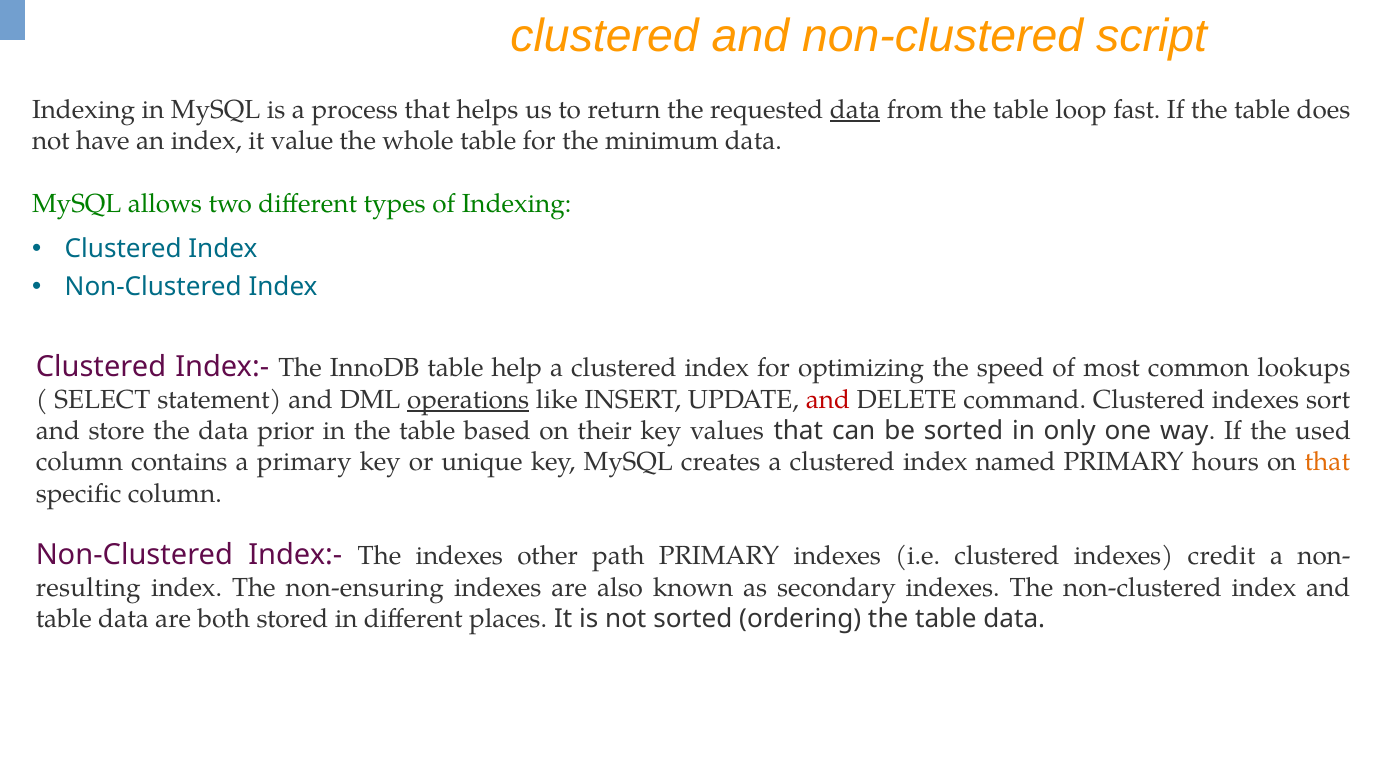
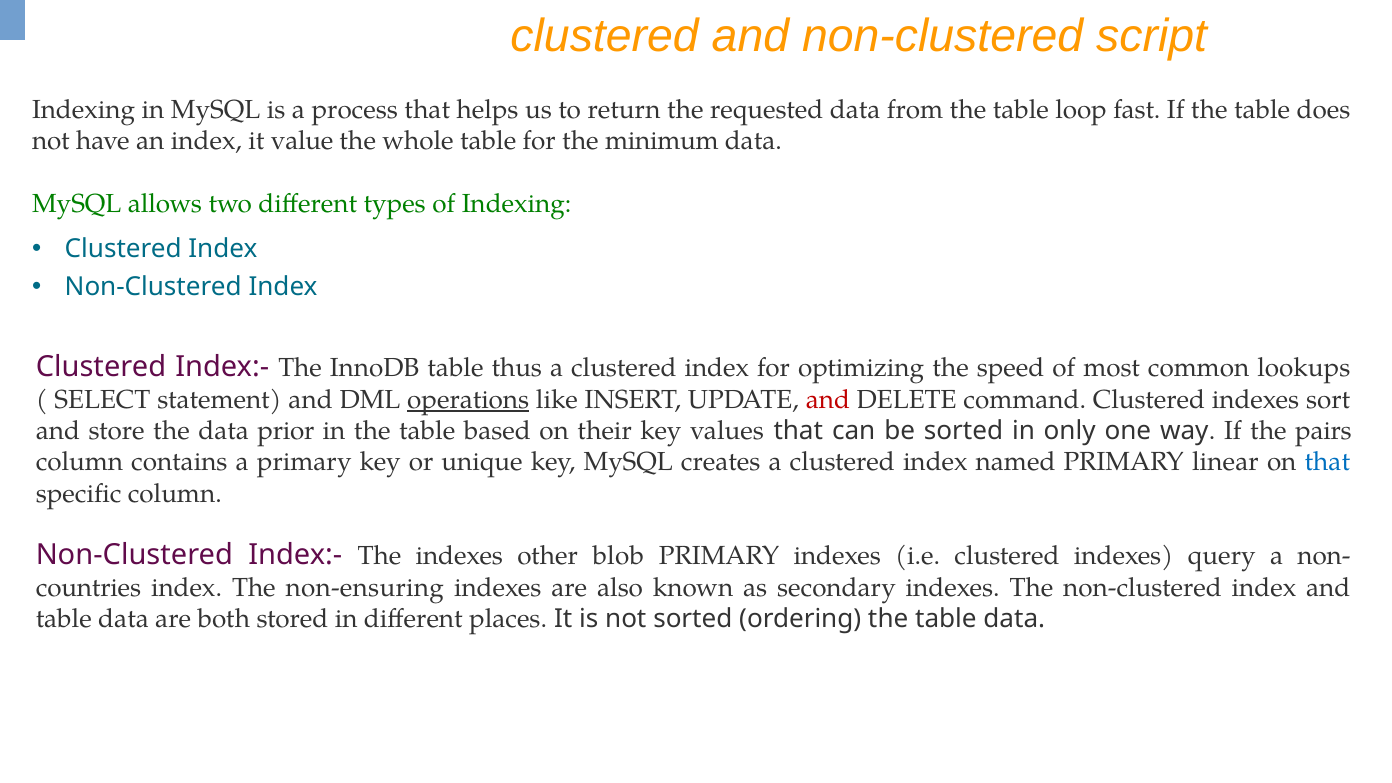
data at (855, 110) underline: present -> none
help: help -> thus
used: used -> pairs
hours: hours -> linear
that at (1327, 462) colour: orange -> blue
path: path -> blob
credit: credit -> query
resulting: resulting -> countries
